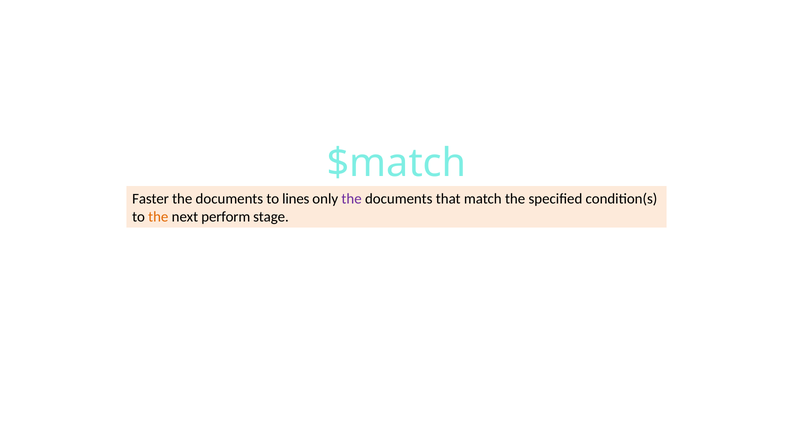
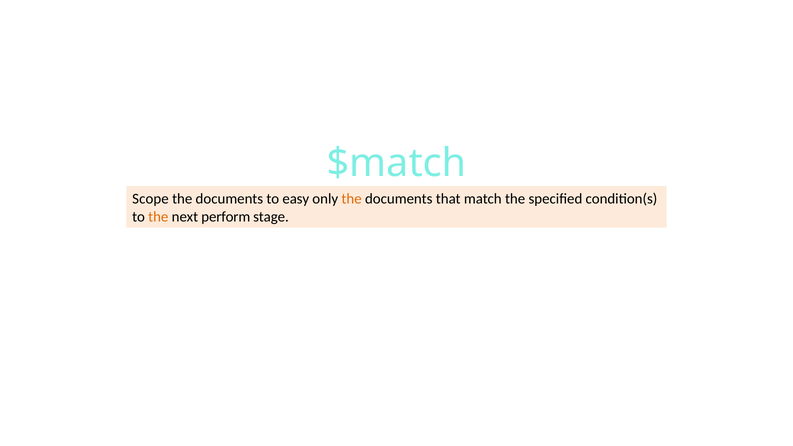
Faster: Faster -> Scope
lines: lines -> easy
the at (352, 199) colour: purple -> orange
